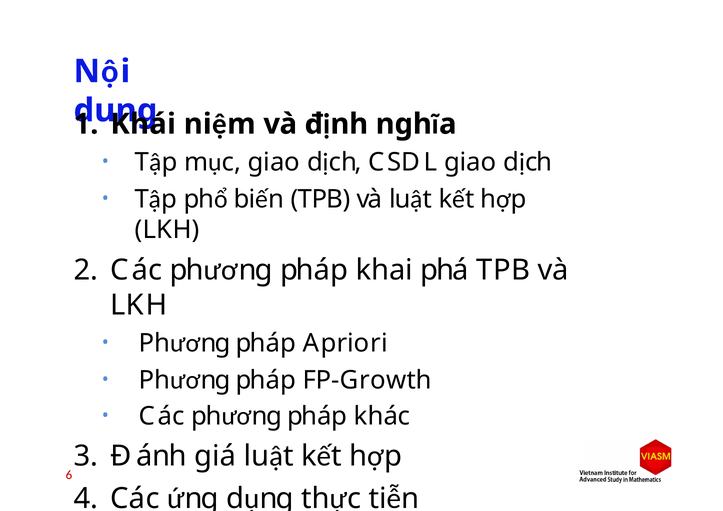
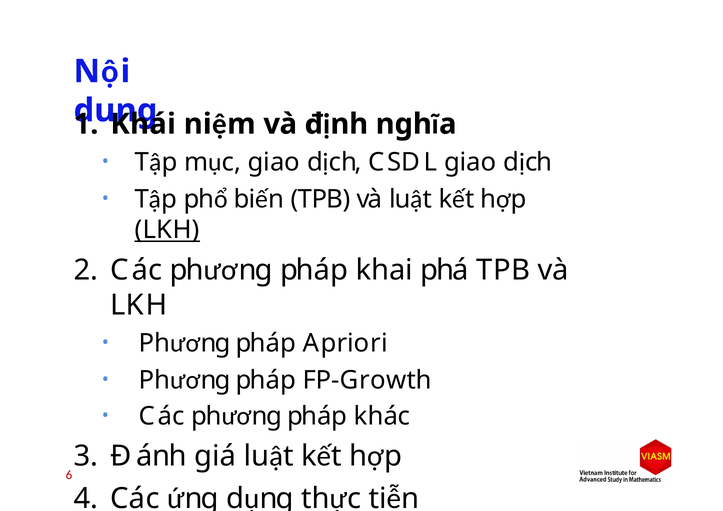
LKH at (167, 230) underline: none -> present
